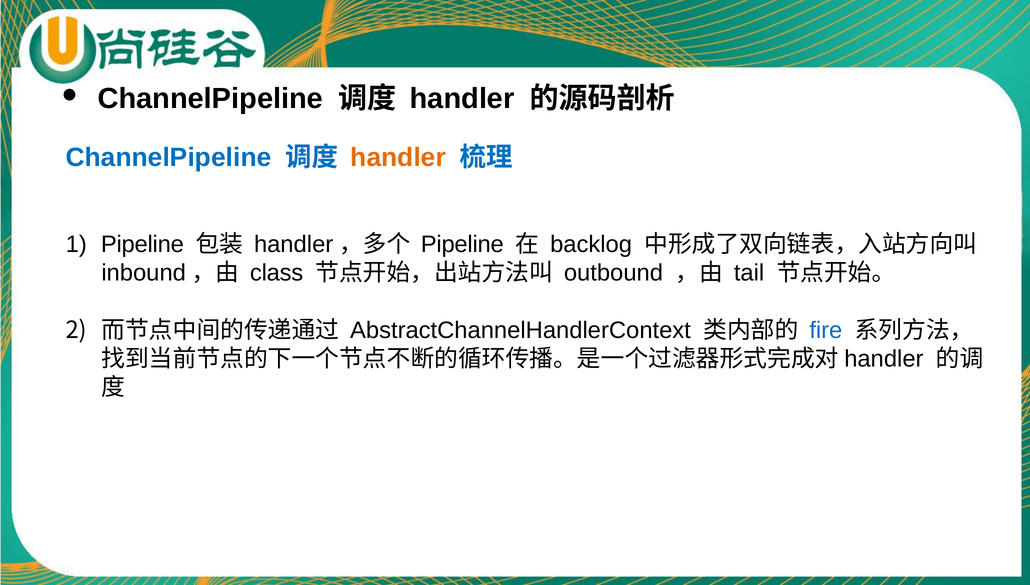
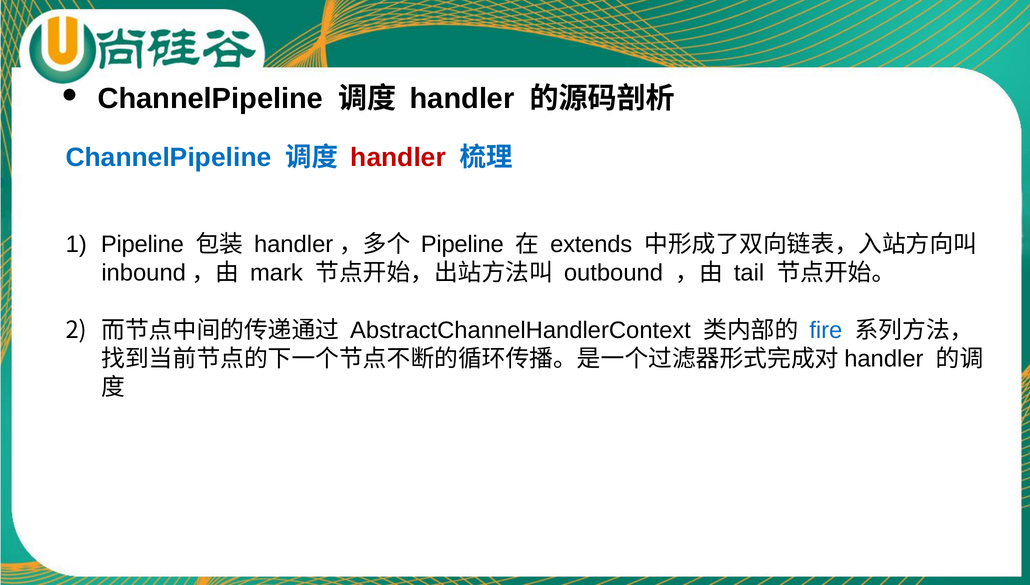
handler at (398, 157) colour: orange -> red
backlog: backlog -> extends
class: class -> mark
